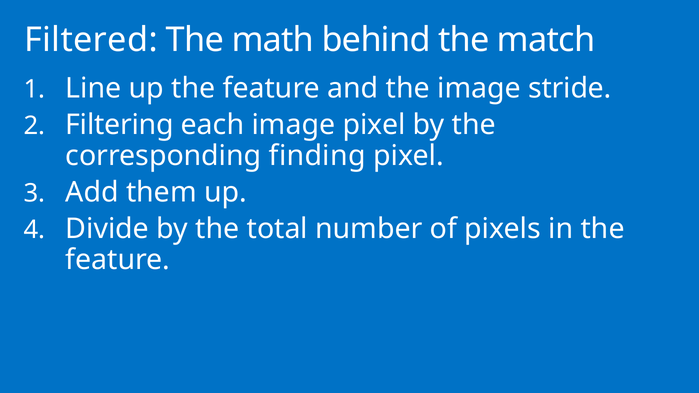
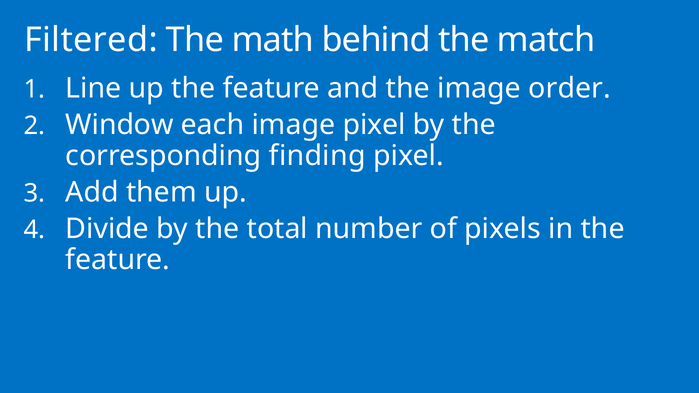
stride: stride -> order
Filtering: Filtering -> Window
